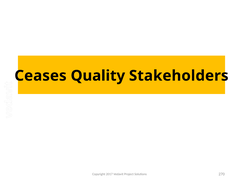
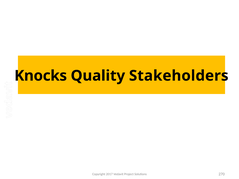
Ceases: Ceases -> Knocks
